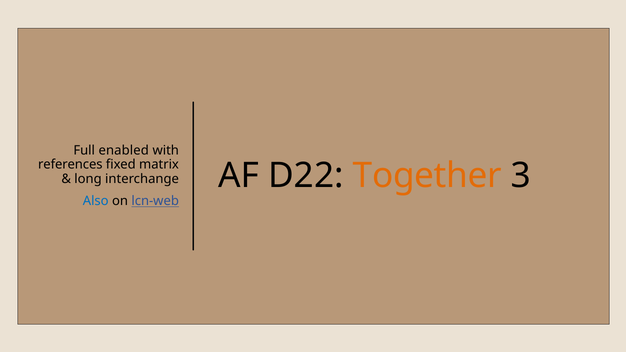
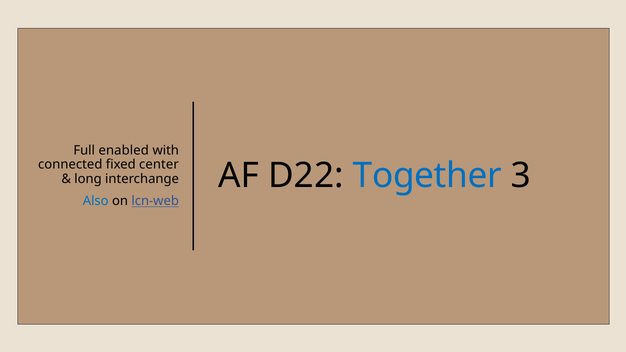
references: references -> connected
matrix: matrix -> center
Together colour: orange -> blue
